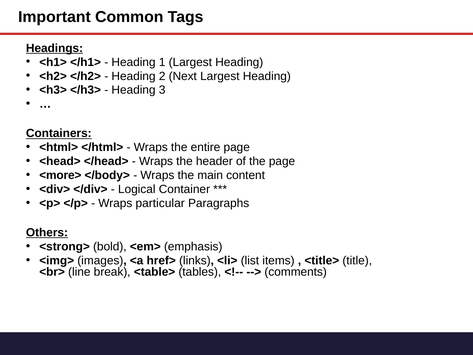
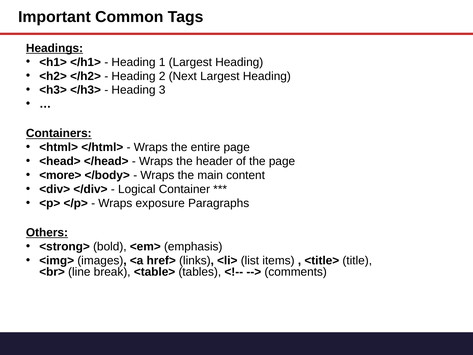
particular: particular -> exposure
